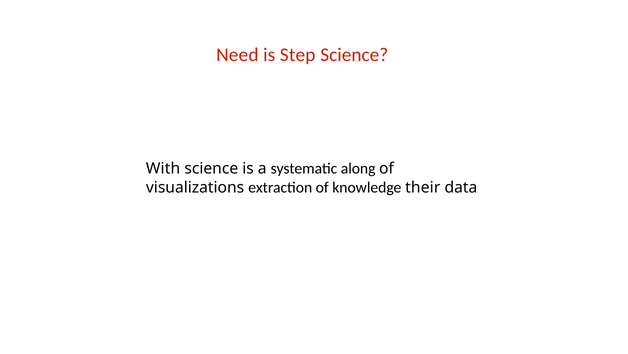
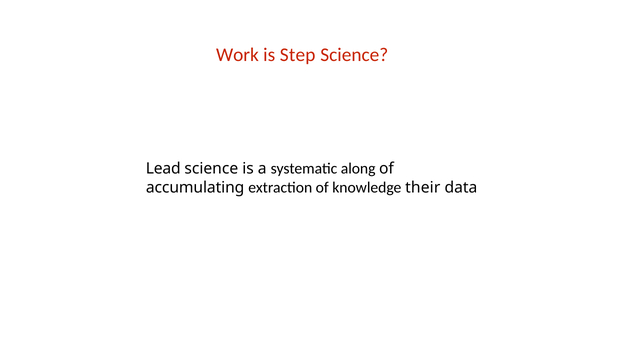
Need: Need -> Work
With: With -> Lead
visualizations: visualizations -> accumulating
